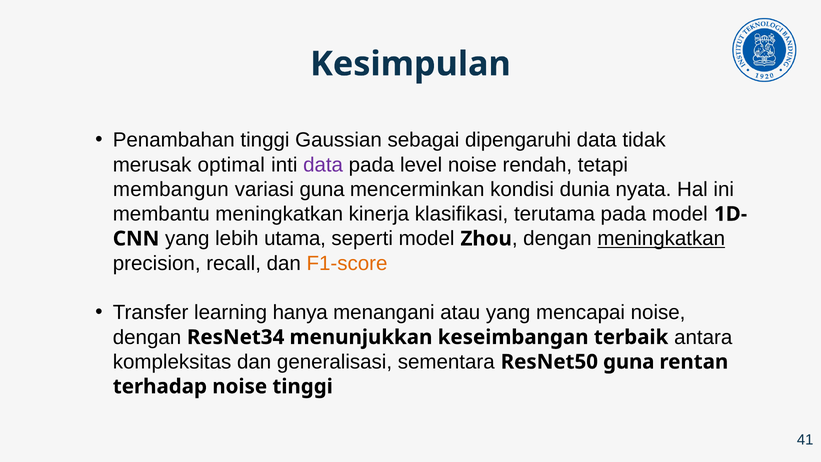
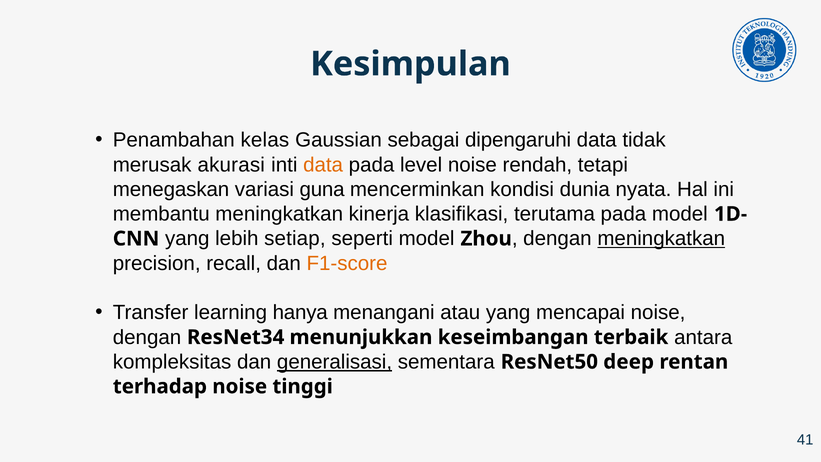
Penambahan tinggi: tinggi -> kelas
optimal: optimal -> akurasi
data at (323, 165) colour: purple -> orange
membangun: membangun -> menegaskan
utama: utama -> setiap
generalisasi underline: none -> present
ResNet50 guna: guna -> deep
